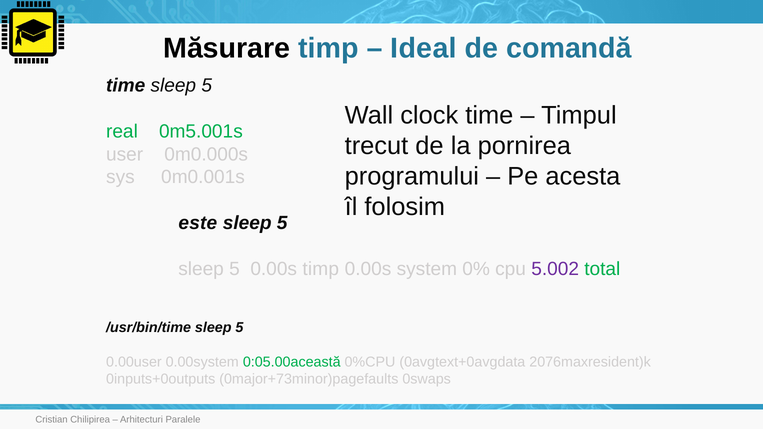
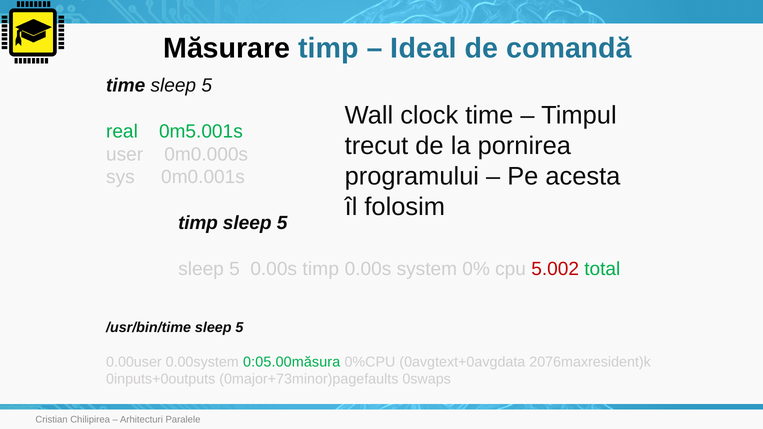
este at (198, 223): este -> timp
5.002 colour: purple -> red
0:05.00această: 0:05.00această -> 0:05.00măsura
